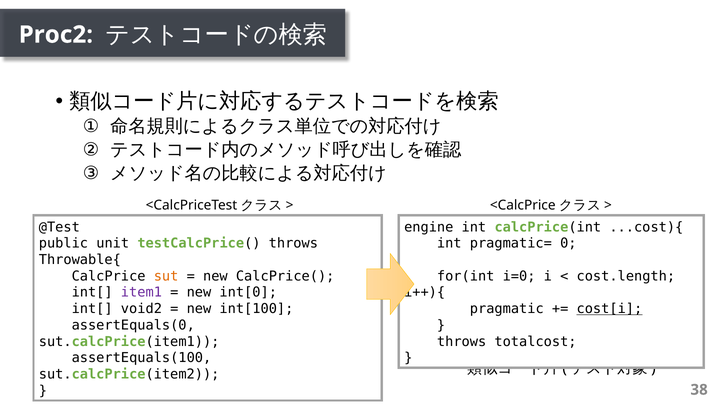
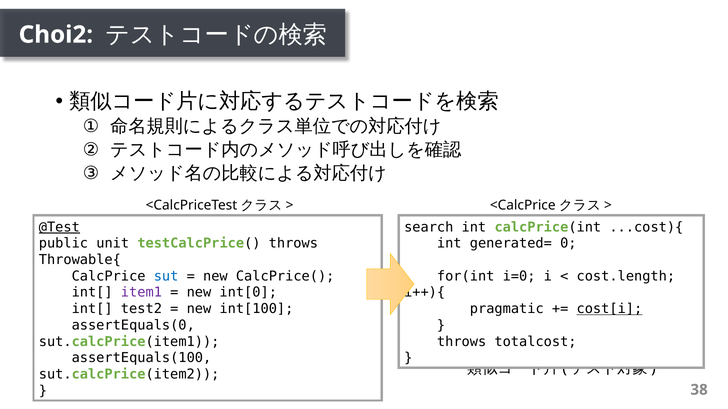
Proc2: Proc2 -> Choi2
@Test underline: none -> present
engine: engine -> search
pragmatic=: pragmatic= -> generated=
sut colour: orange -> blue
void2: void2 -> test2
